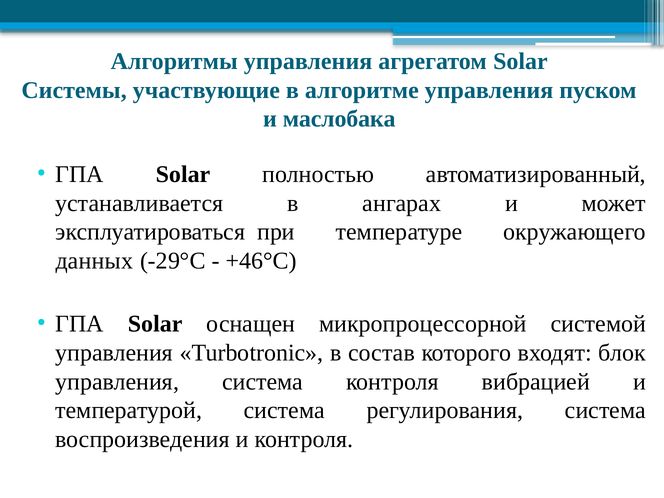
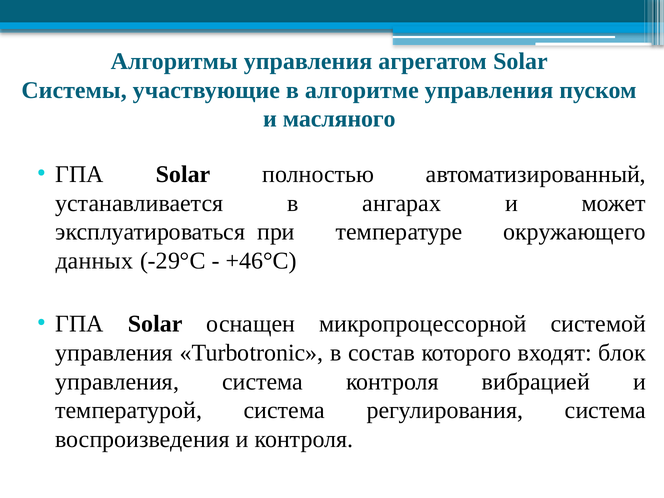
маслобака: маслобака -> масляного
